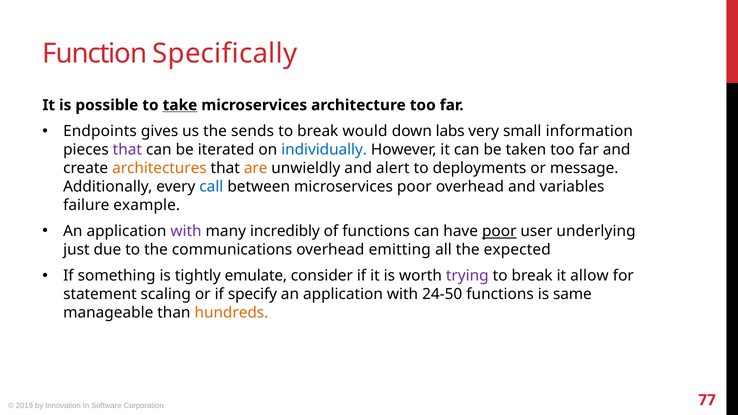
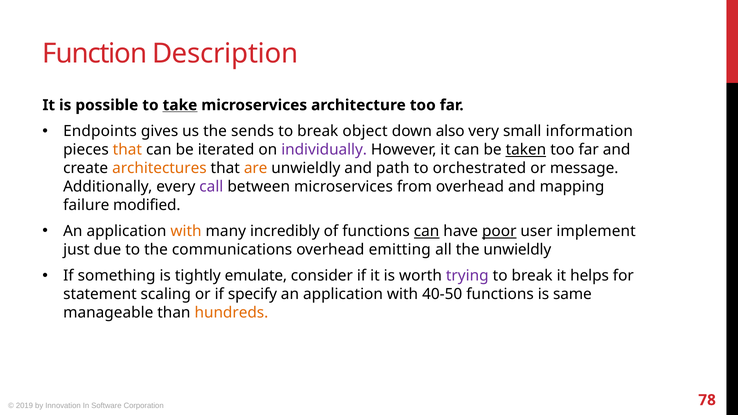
Specifically: Specifically -> Description
would: would -> object
labs: labs -> also
that at (127, 150) colour: purple -> orange
individually colour: blue -> purple
taken underline: none -> present
alert: alert -> path
deployments: deployments -> orchestrated
call colour: blue -> purple
microservices poor: poor -> from
variables: variables -> mapping
example: example -> modified
with at (186, 231) colour: purple -> orange
can at (427, 231) underline: none -> present
underlying: underlying -> implement
the expected: expected -> unwieldly
allow: allow -> helps
24-50: 24-50 -> 40-50
77: 77 -> 78
